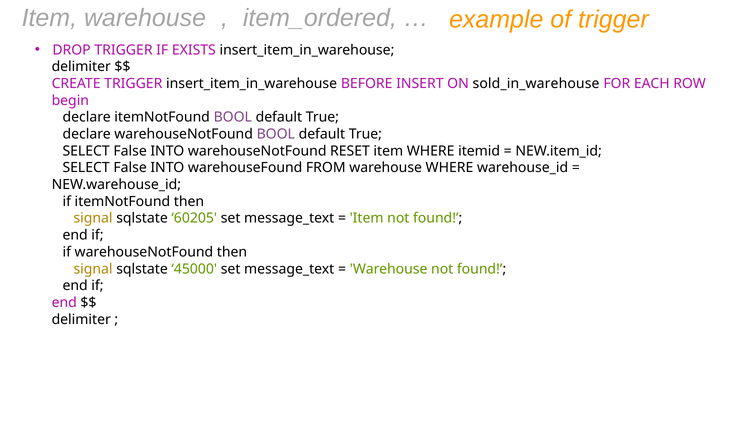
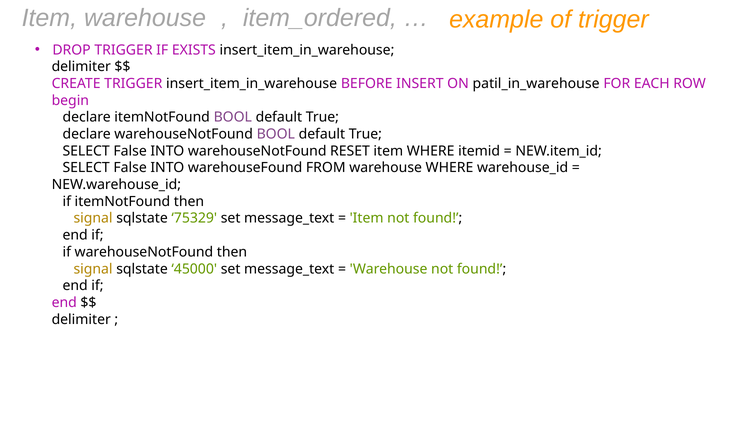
sold_in_warehouse: sold_in_warehouse -> patil_in_warehouse
60205: 60205 -> 75329
